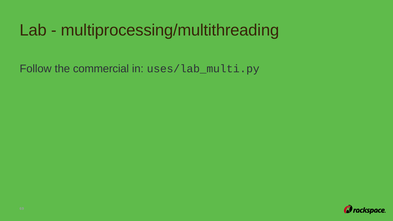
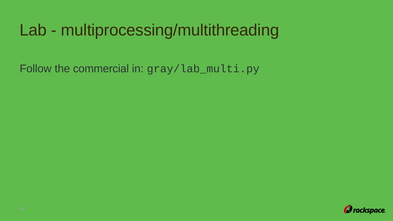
uses/lab_multi.py: uses/lab_multi.py -> gray/lab_multi.py
